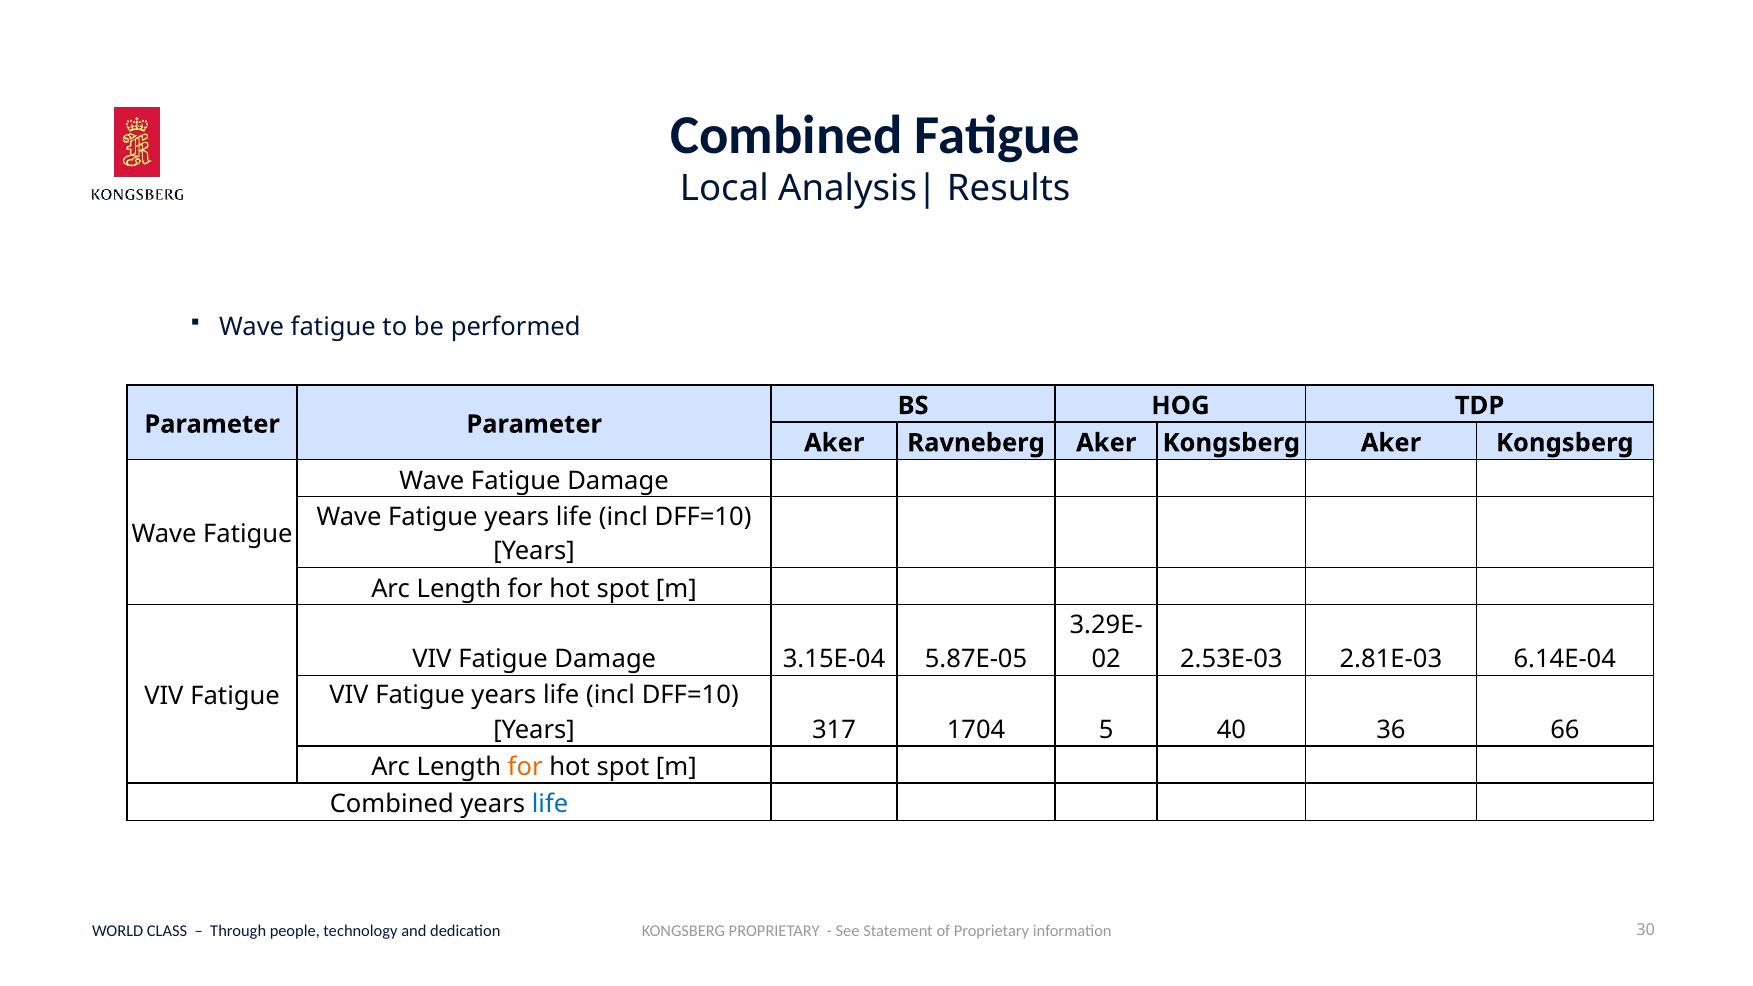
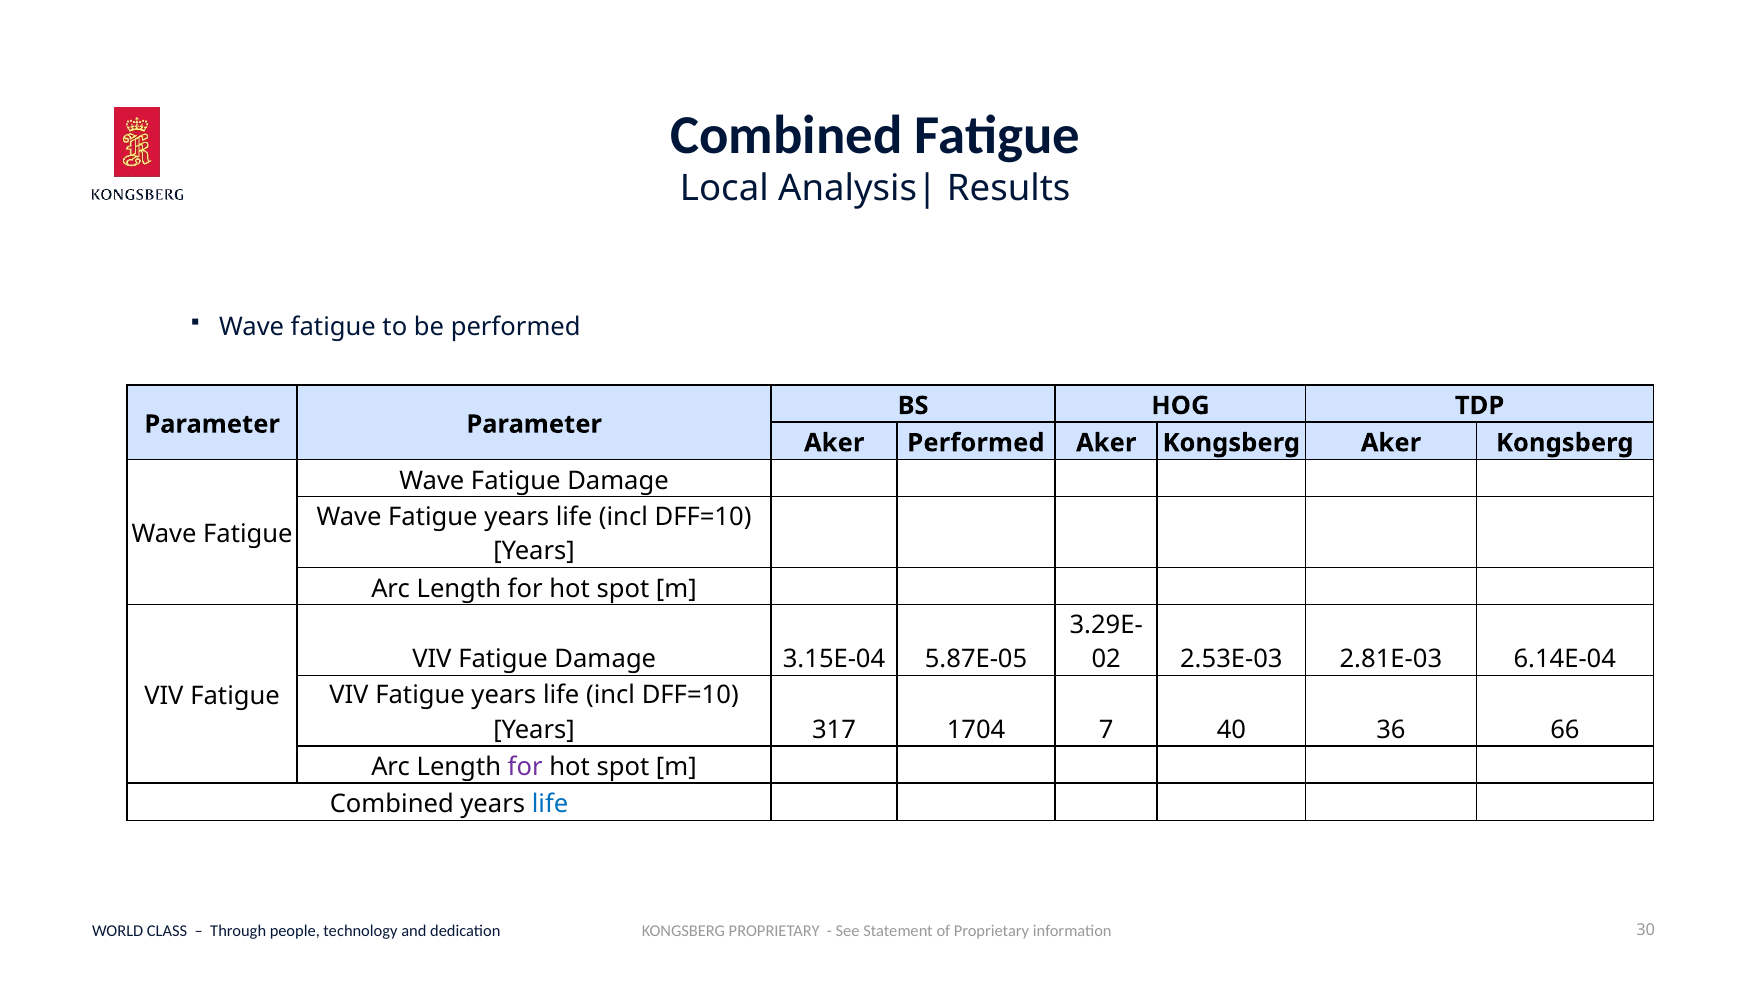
Aker Ravneberg: Ravneberg -> Performed
5: 5 -> 7
for at (525, 767) colour: orange -> purple
